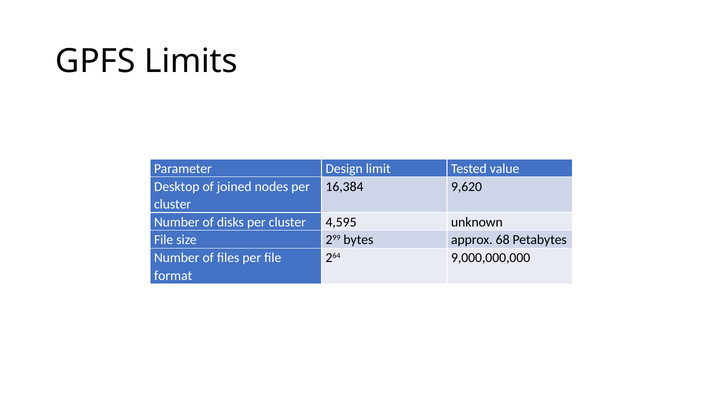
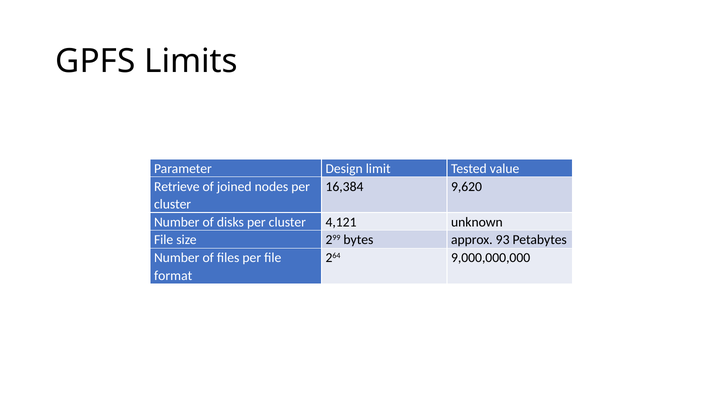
Desktop: Desktop -> Retrieve
4,595: 4,595 -> 4,121
68: 68 -> 93
